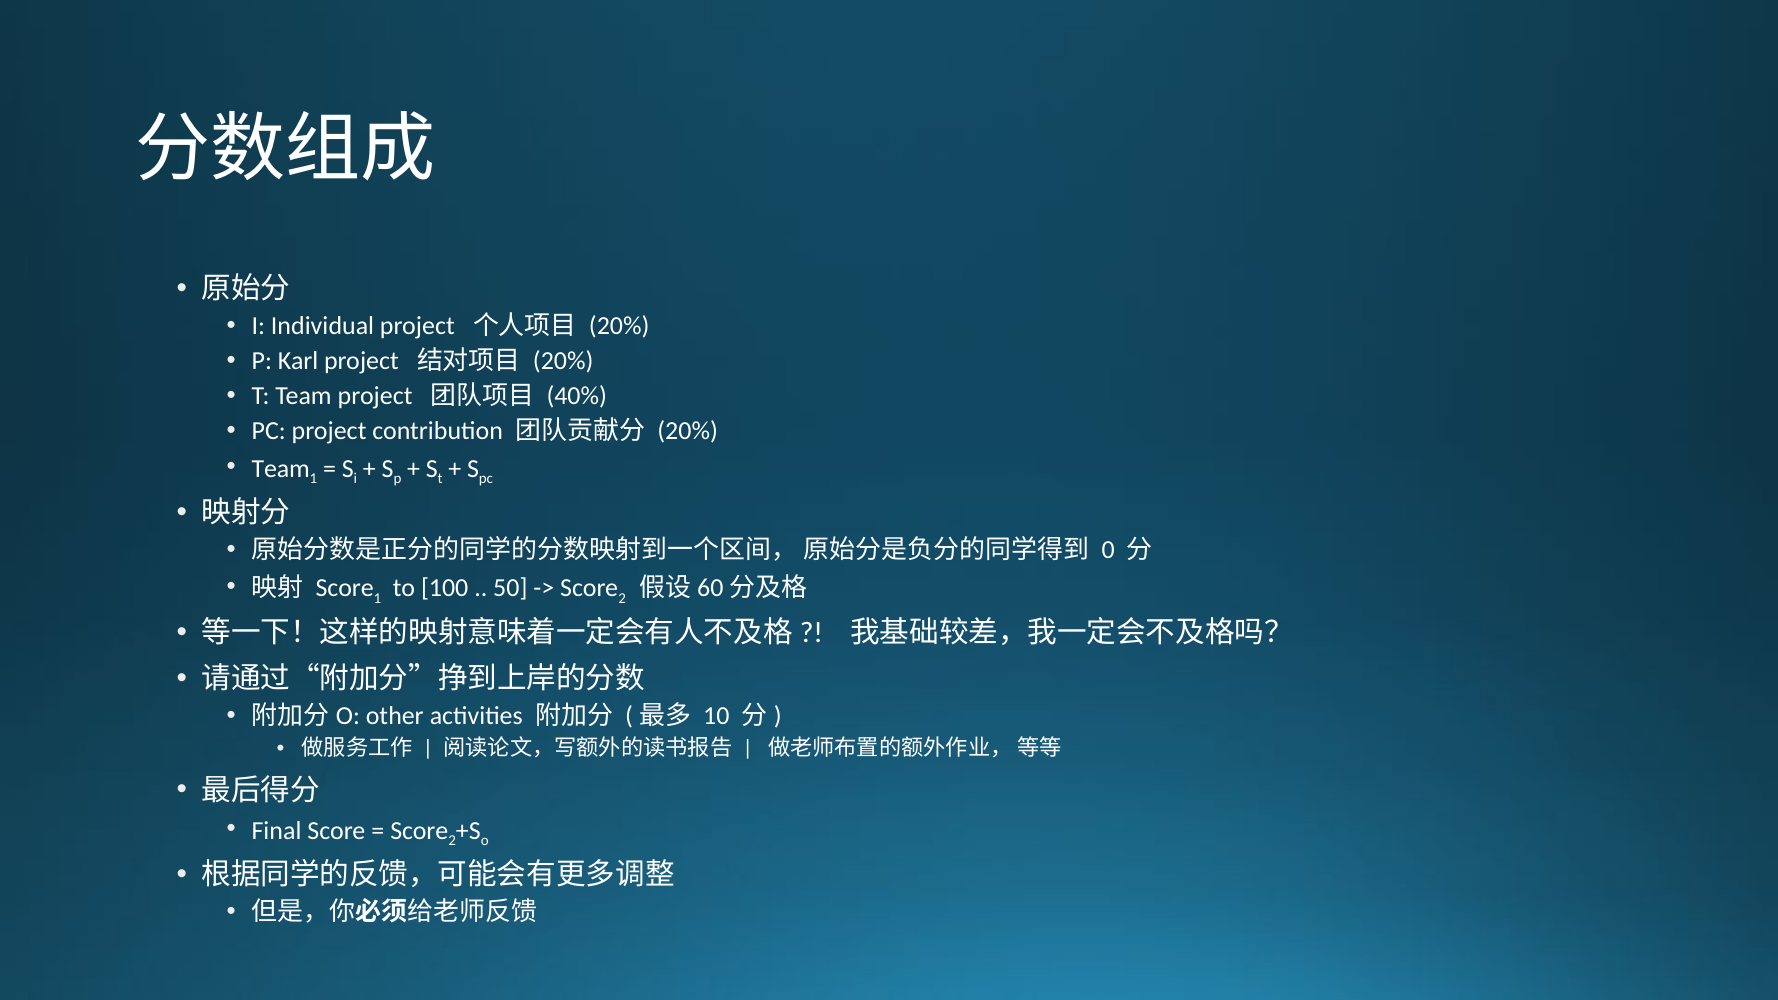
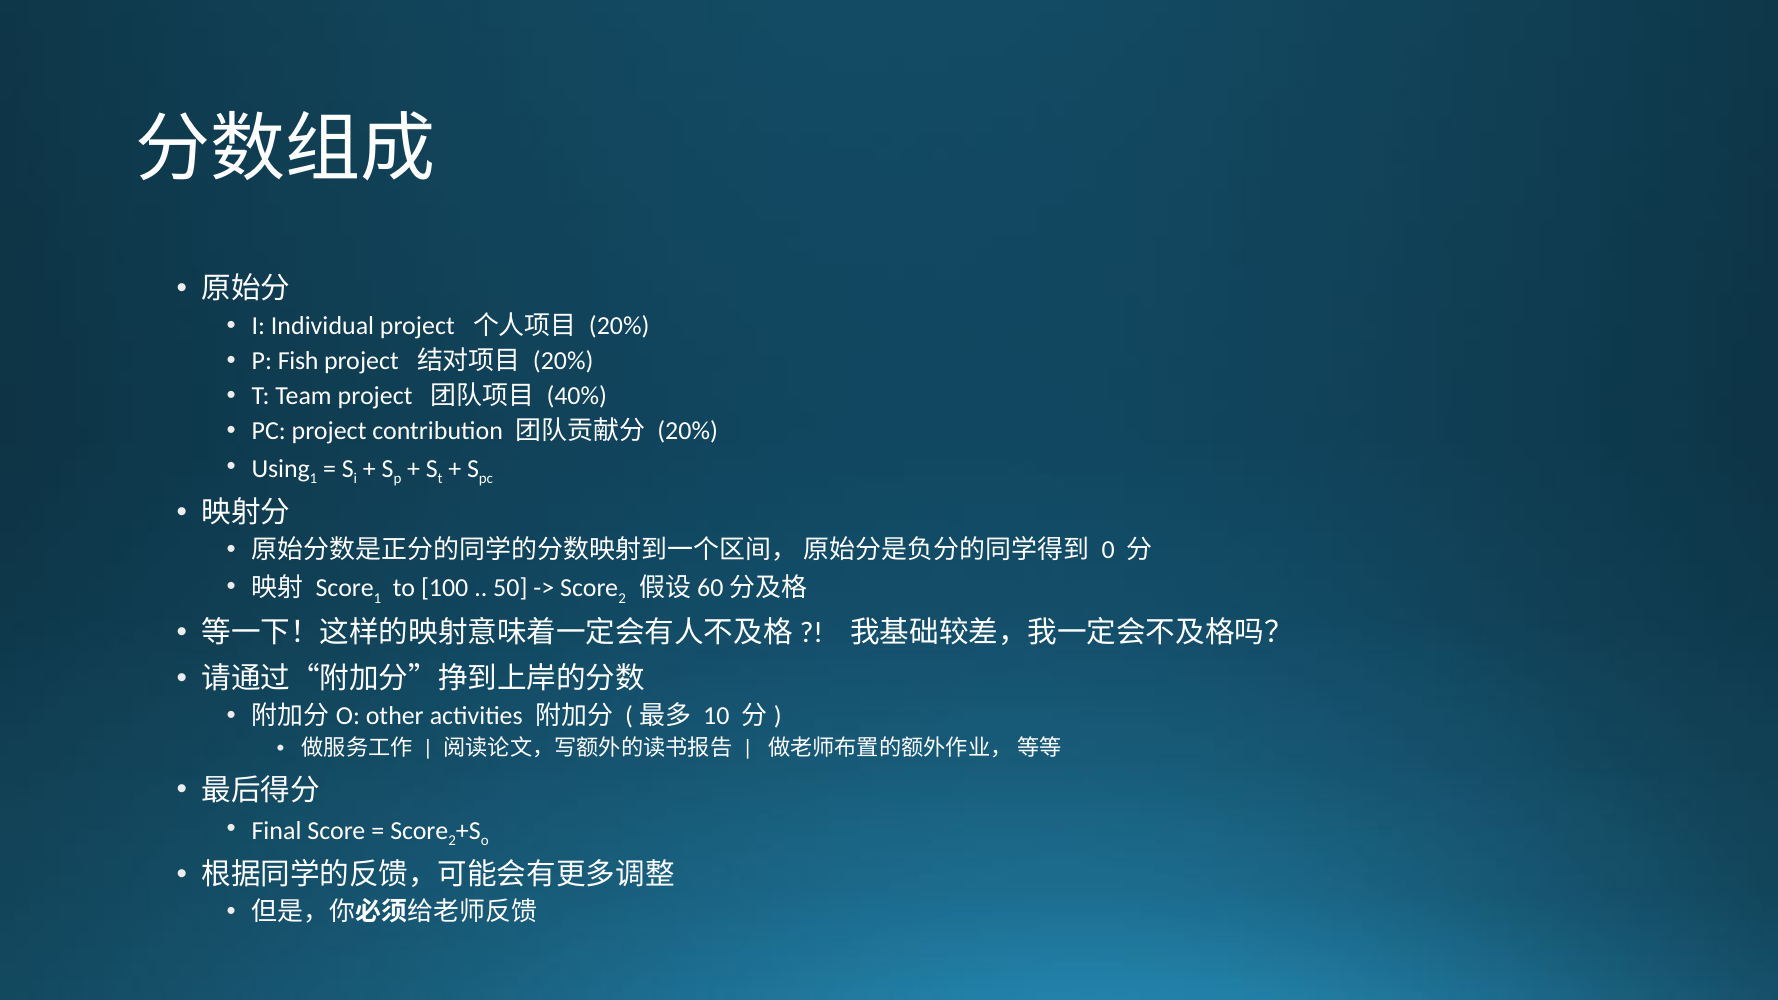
Karl: Karl -> Fish
Team at (281, 469): Team -> Using
